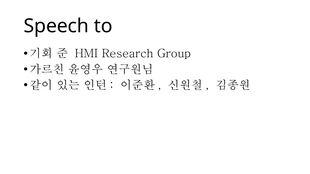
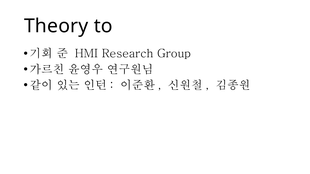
Speech: Speech -> Theory
